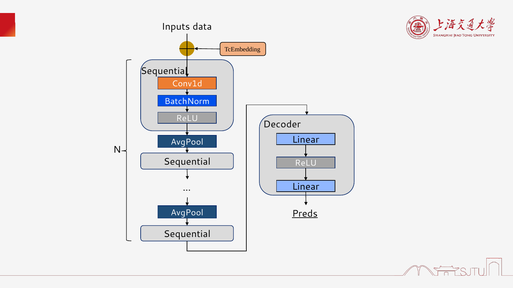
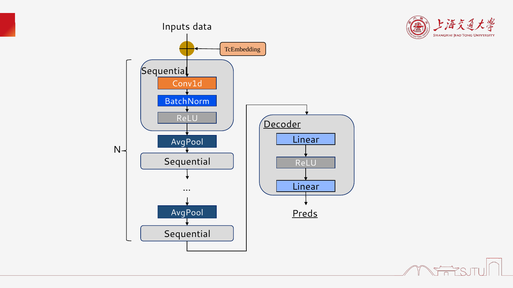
Decoder underline: none -> present
